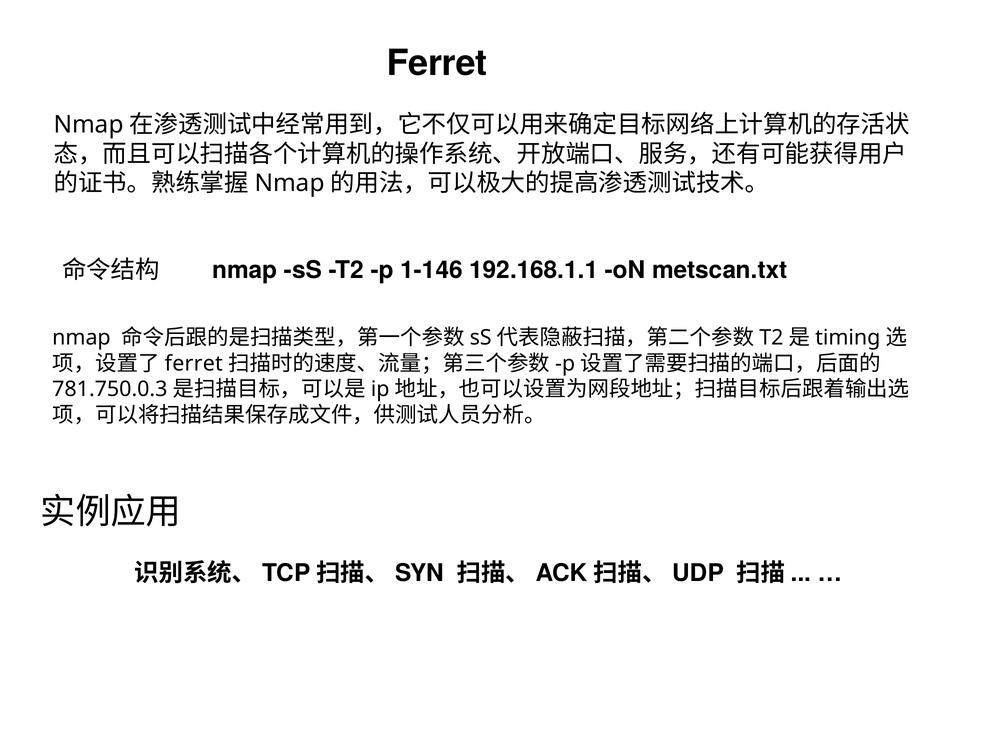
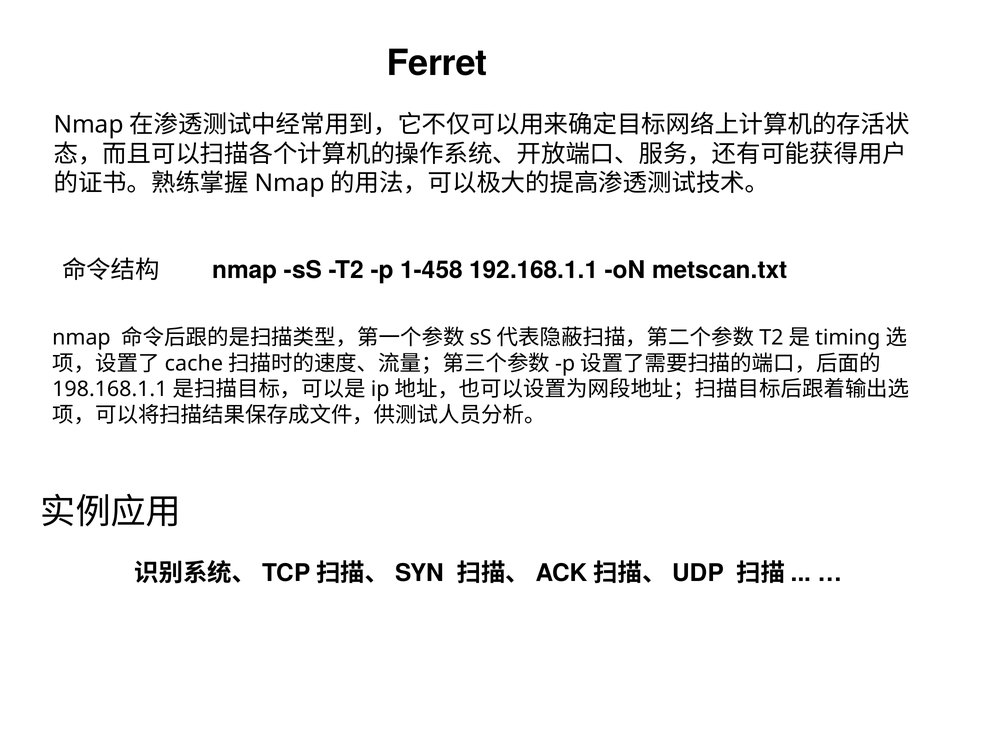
1-146: 1-146 -> 1-458
ferret at (194, 364): ferret -> cache
781.750.0.3: 781.750.0.3 -> 198.168.1.1
